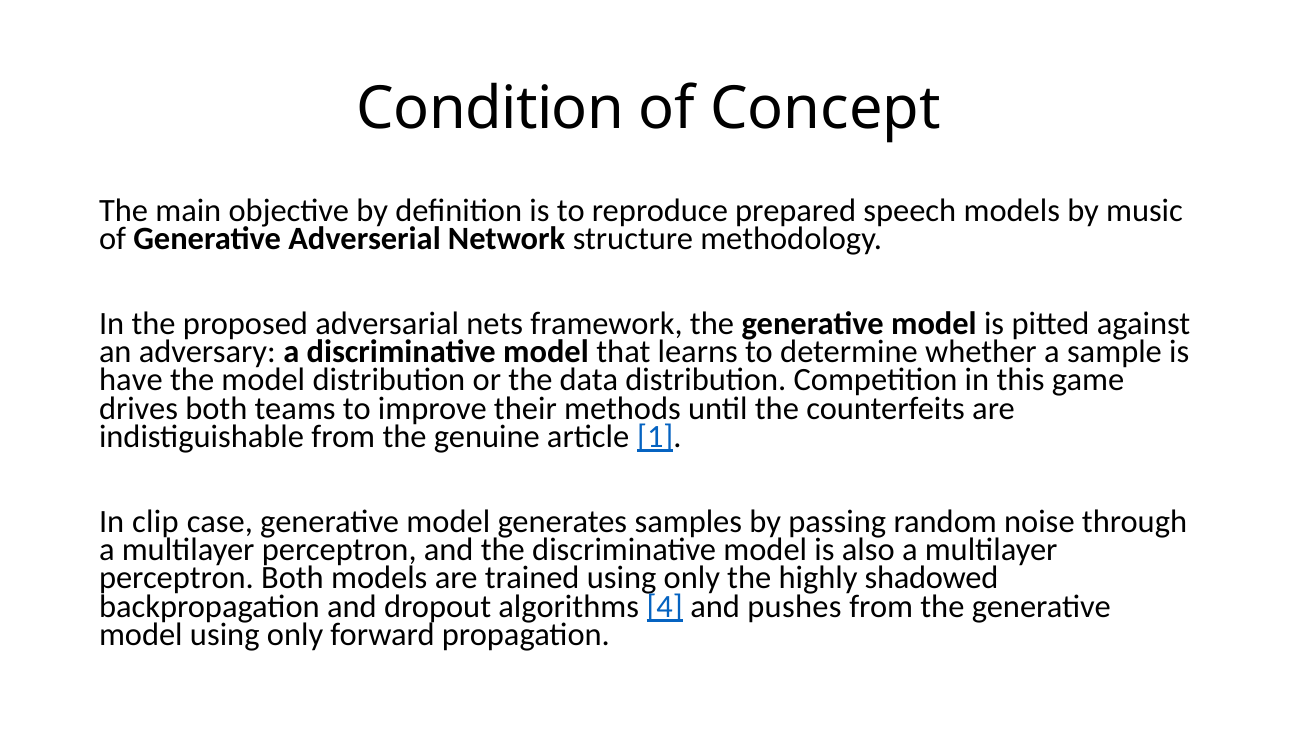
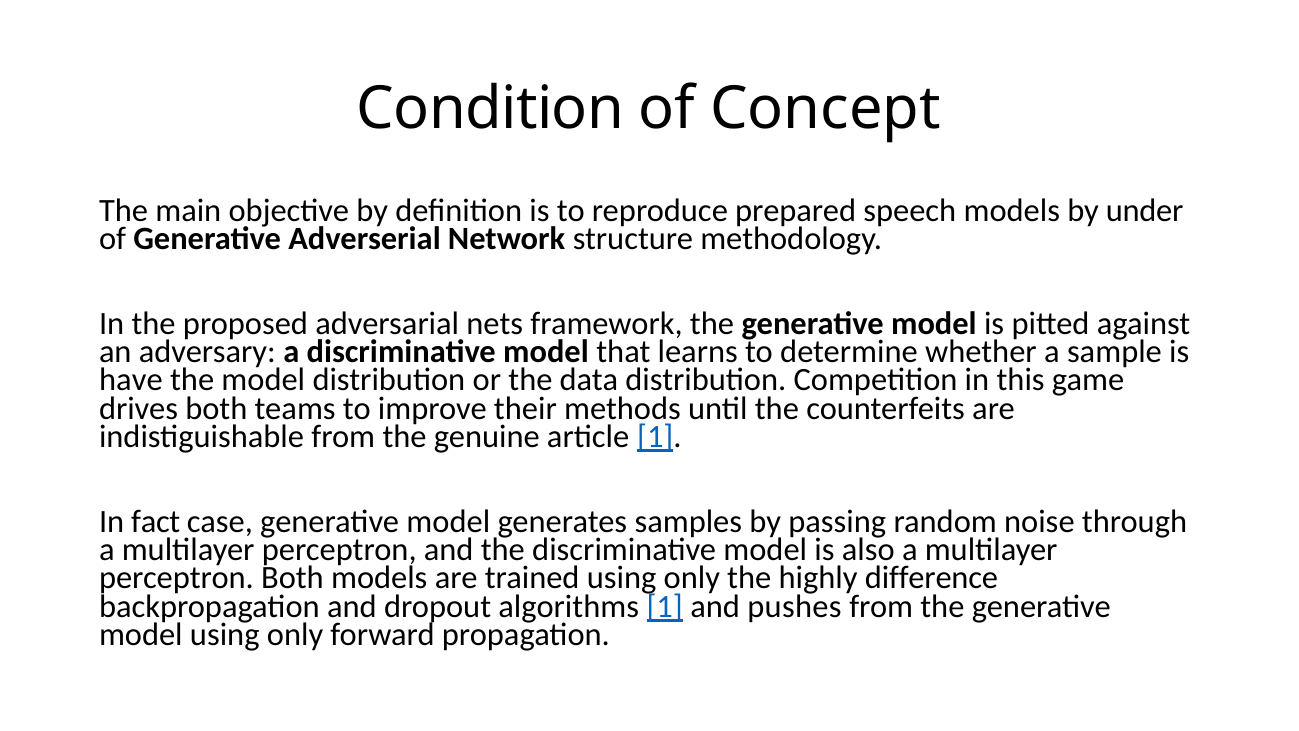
music: music -> under
clip: clip -> fact
shadowed: shadowed -> difference
algorithms 4: 4 -> 1
